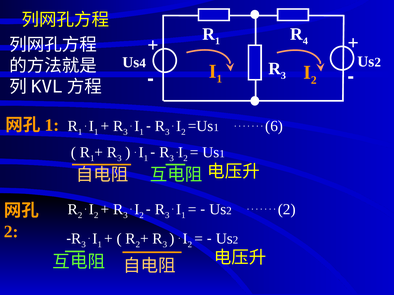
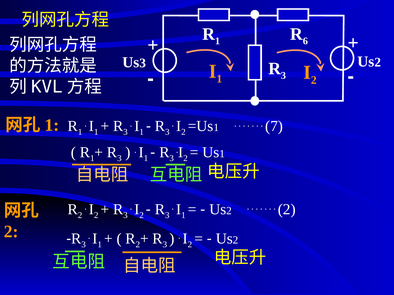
4 at (305, 41): 4 -> 6
4 at (143, 63): 4 -> 3
6: 6 -> 7
